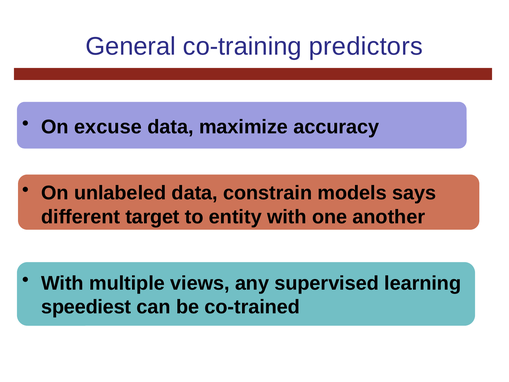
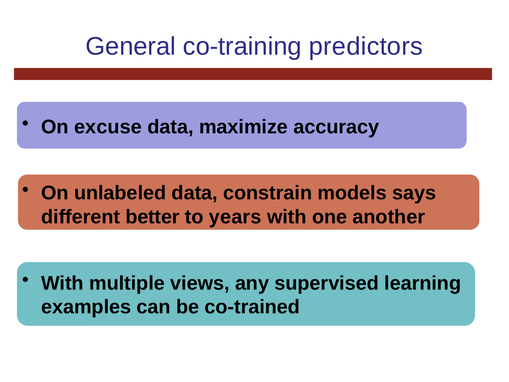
target: target -> better
entity: entity -> years
speediest: speediest -> examples
